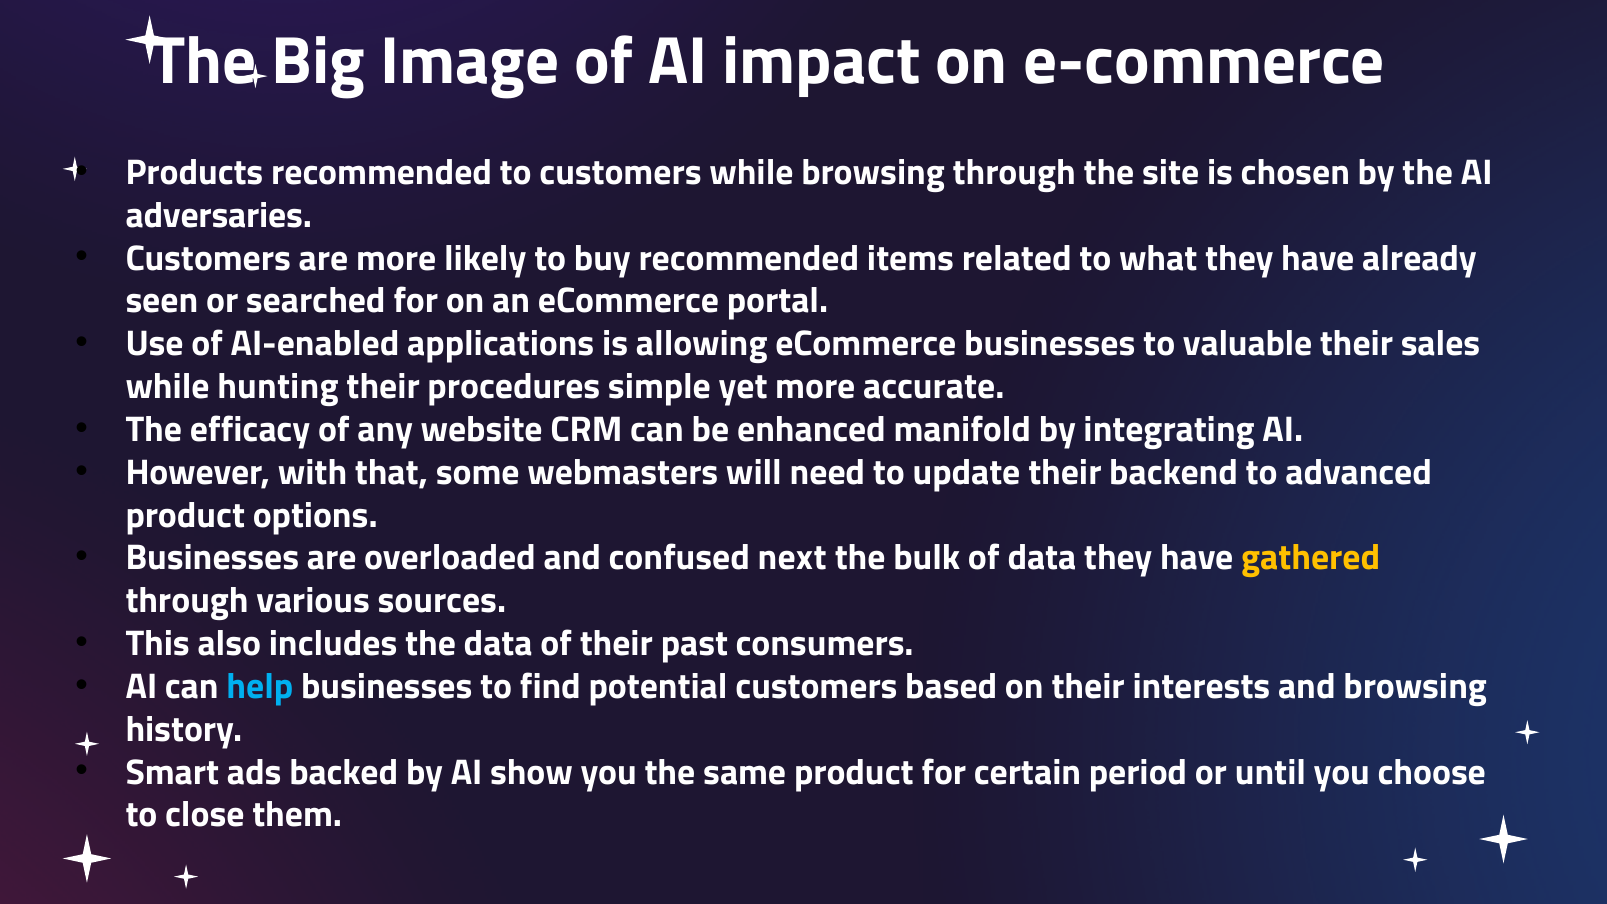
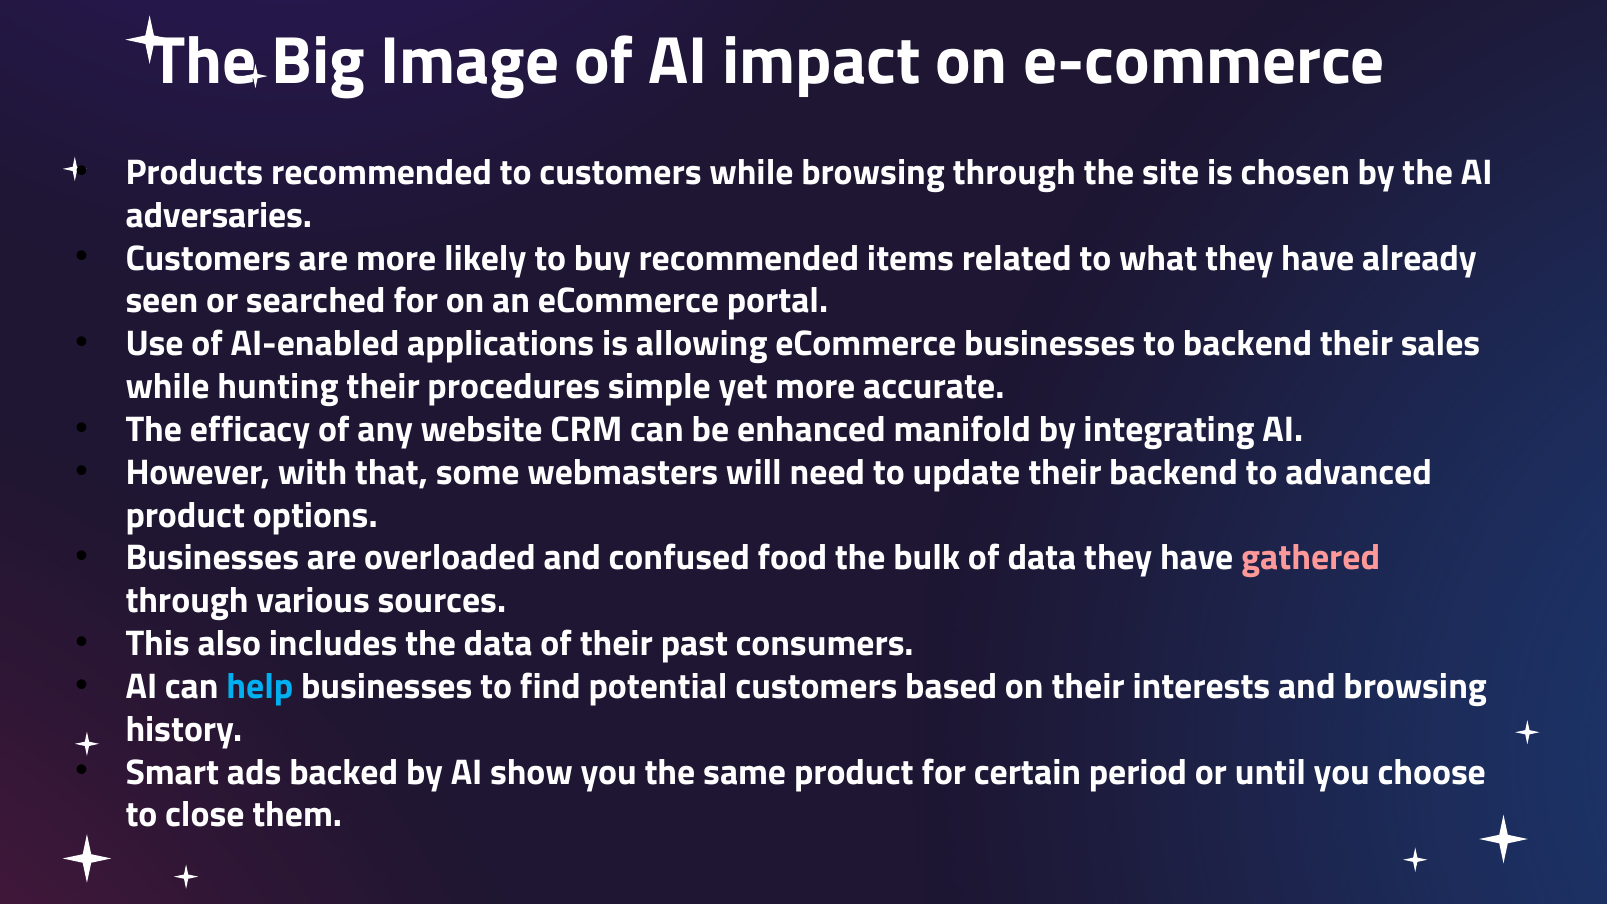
to valuable: valuable -> backend
next: next -> food
gathered colour: yellow -> pink
